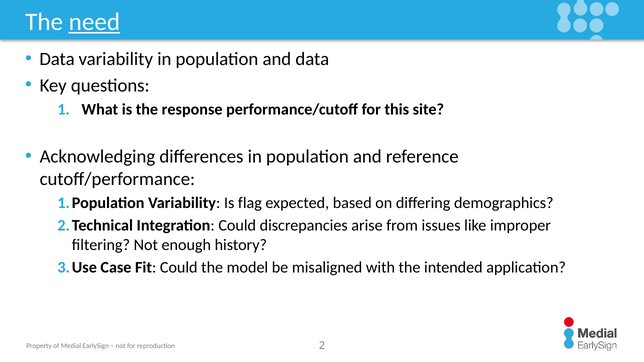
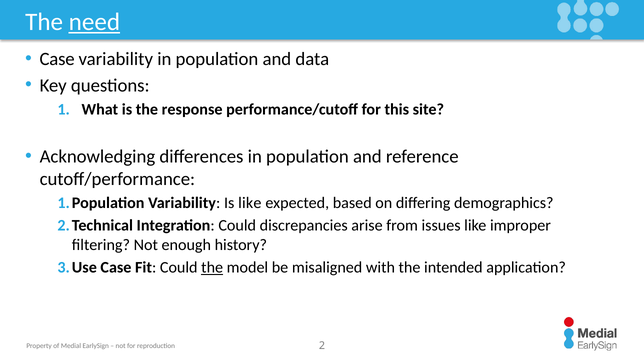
Data at (57, 59): Data -> Case
Is flag: flag -> like
the at (212, 268) underline: none -> present
